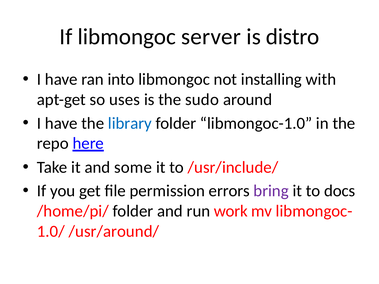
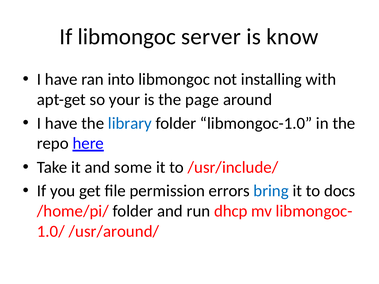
distro: distro -> know
uses: uses -> your
sudo: sudo -> page
bring colour: purple -> blue
work: work -> dhcp
